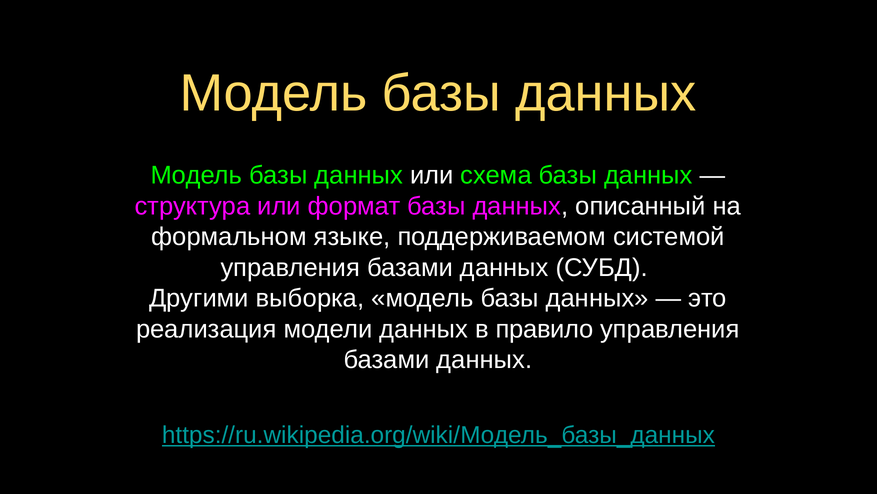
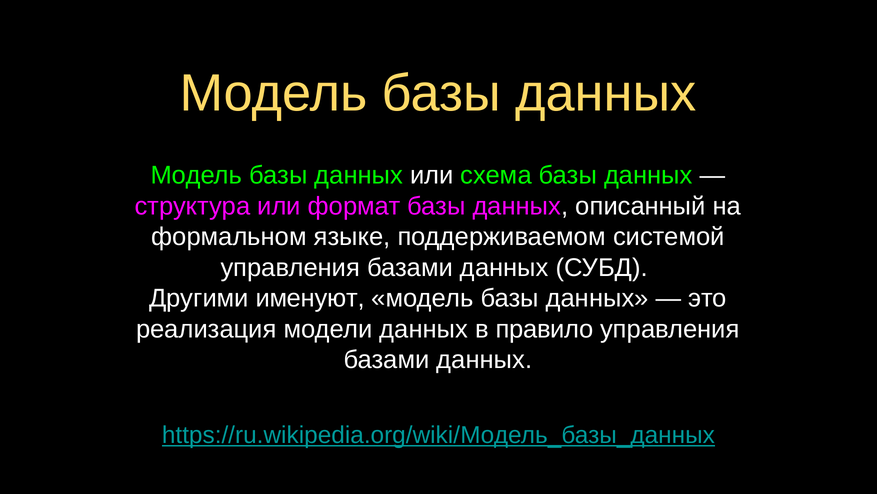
выборка: выборка -> именуют
